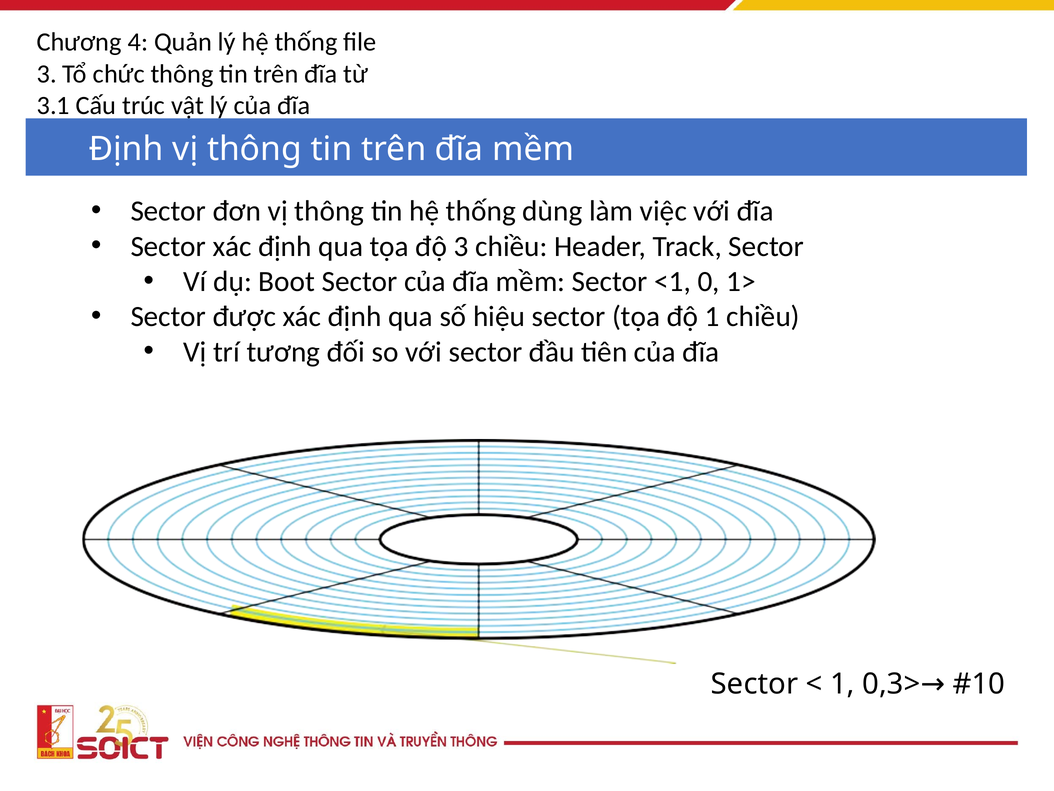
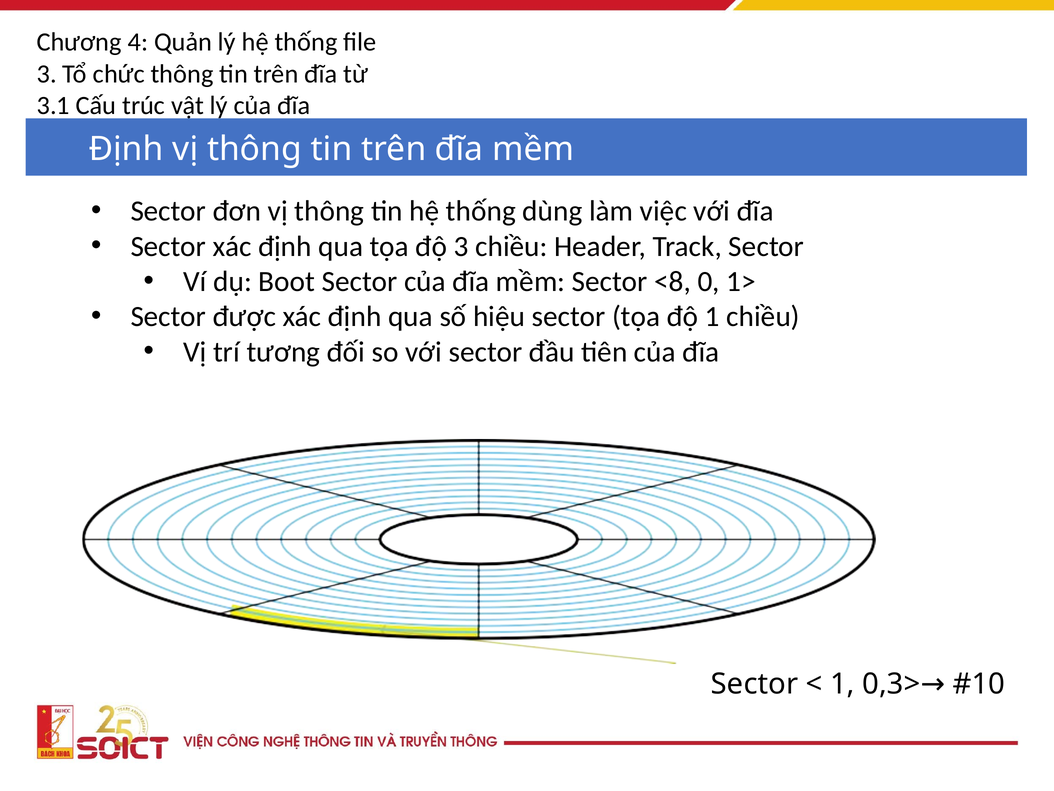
<1: <1 -> <8
